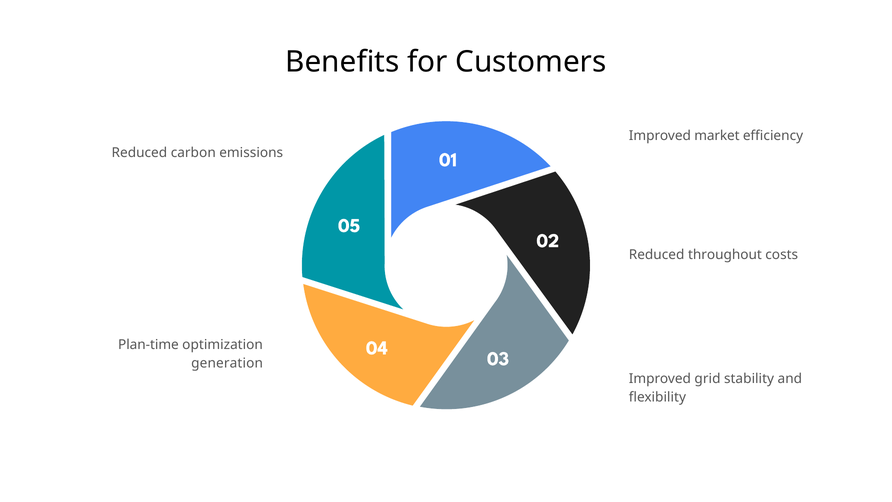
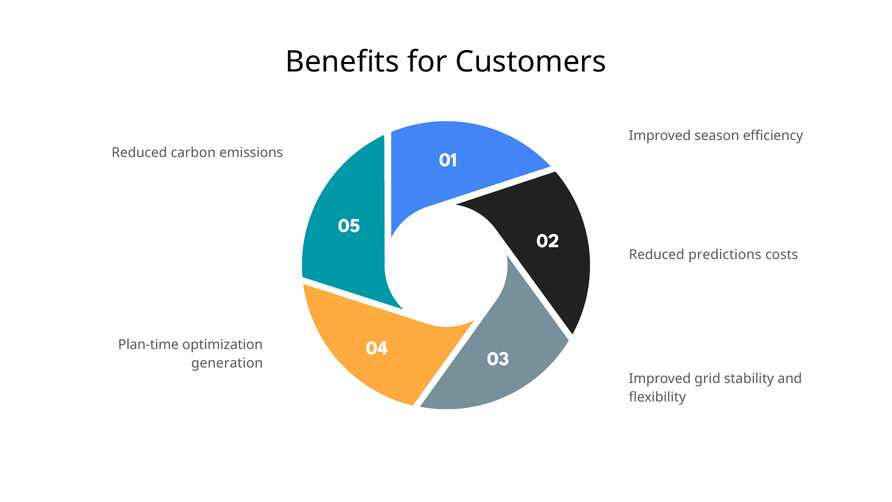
market: market -> season
throughout: throughout -> predictions
